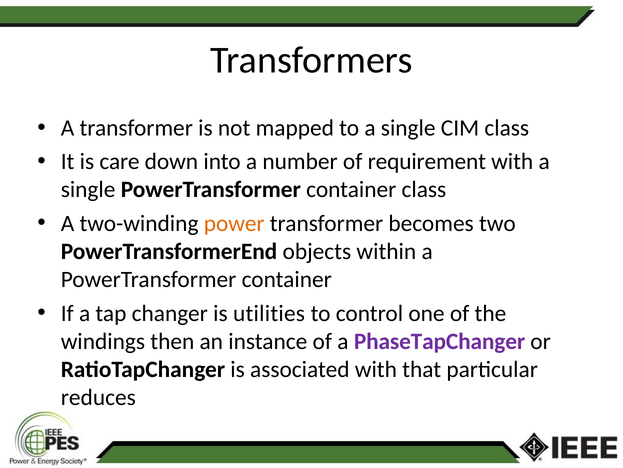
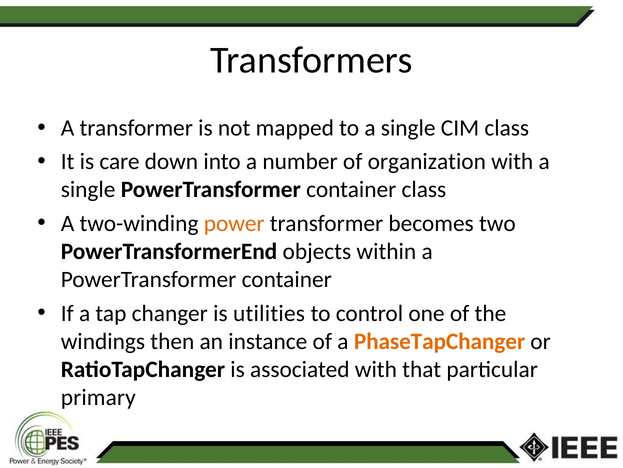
requirement: requirement -> organization
PhaseTapChanger colour: purple -> orange
reduces: reduces -> primary
